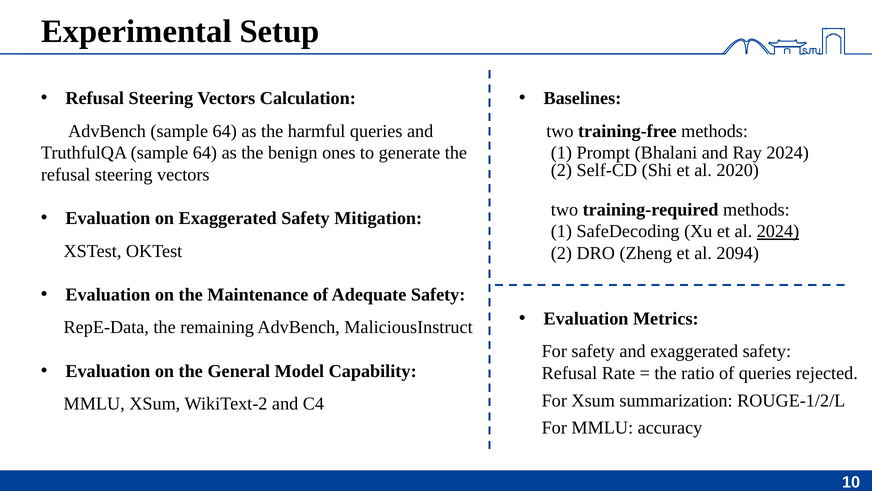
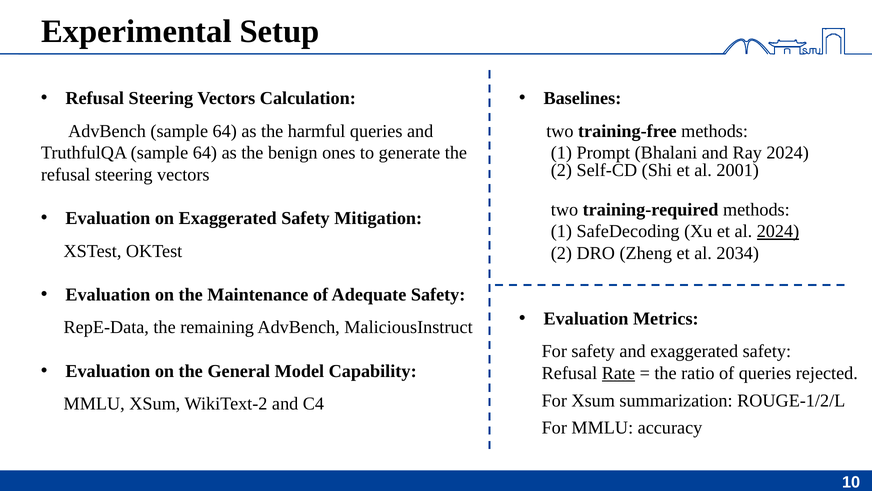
2020: 2020 -> 2001
2094: 2094 -> 2034
Rate underline: none -> present
